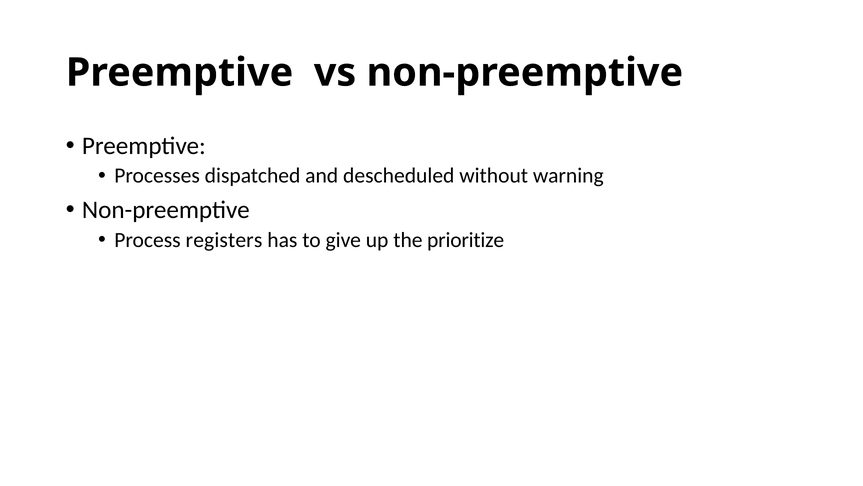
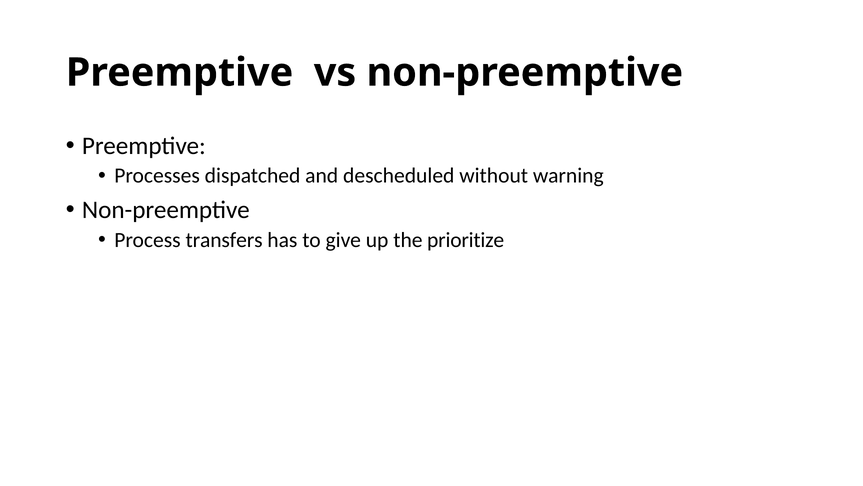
registers: registers -> transfers
